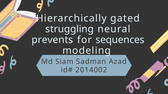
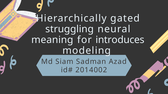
prevents: prevents -> meaning
sequences: sequences -> introduces
